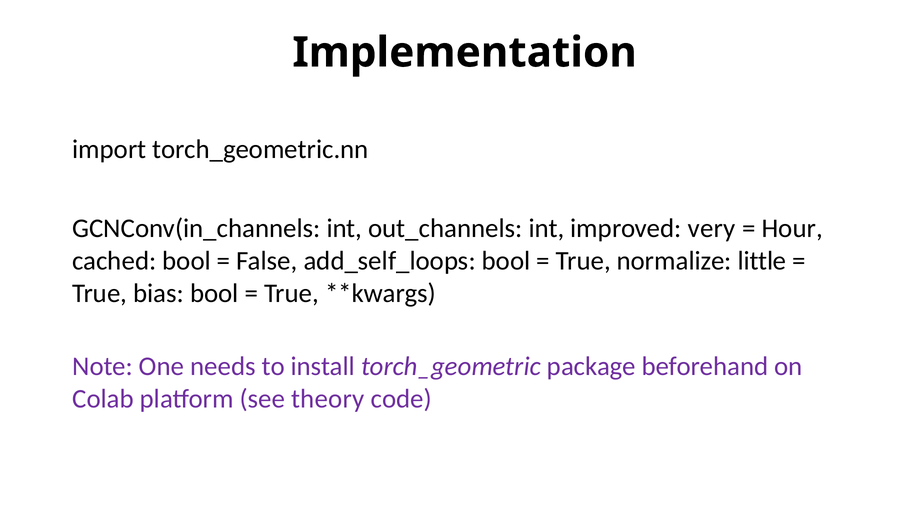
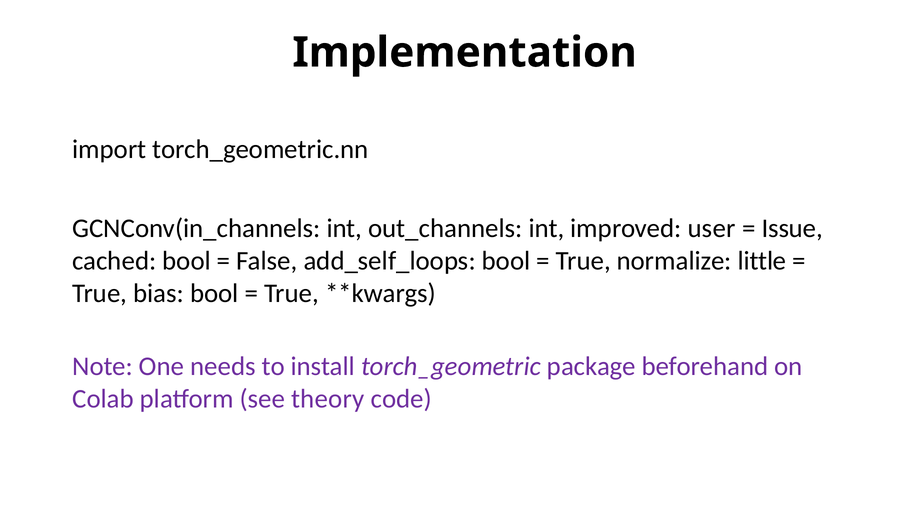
very: very -> user
Hour: Hour -> Issue
